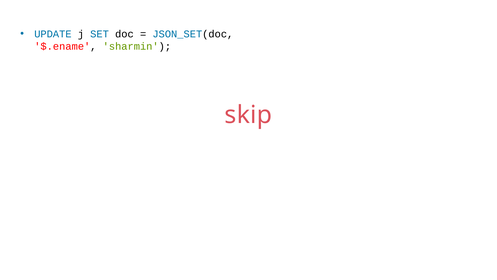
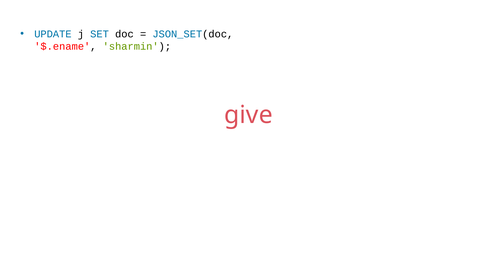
skip: skip -> give
